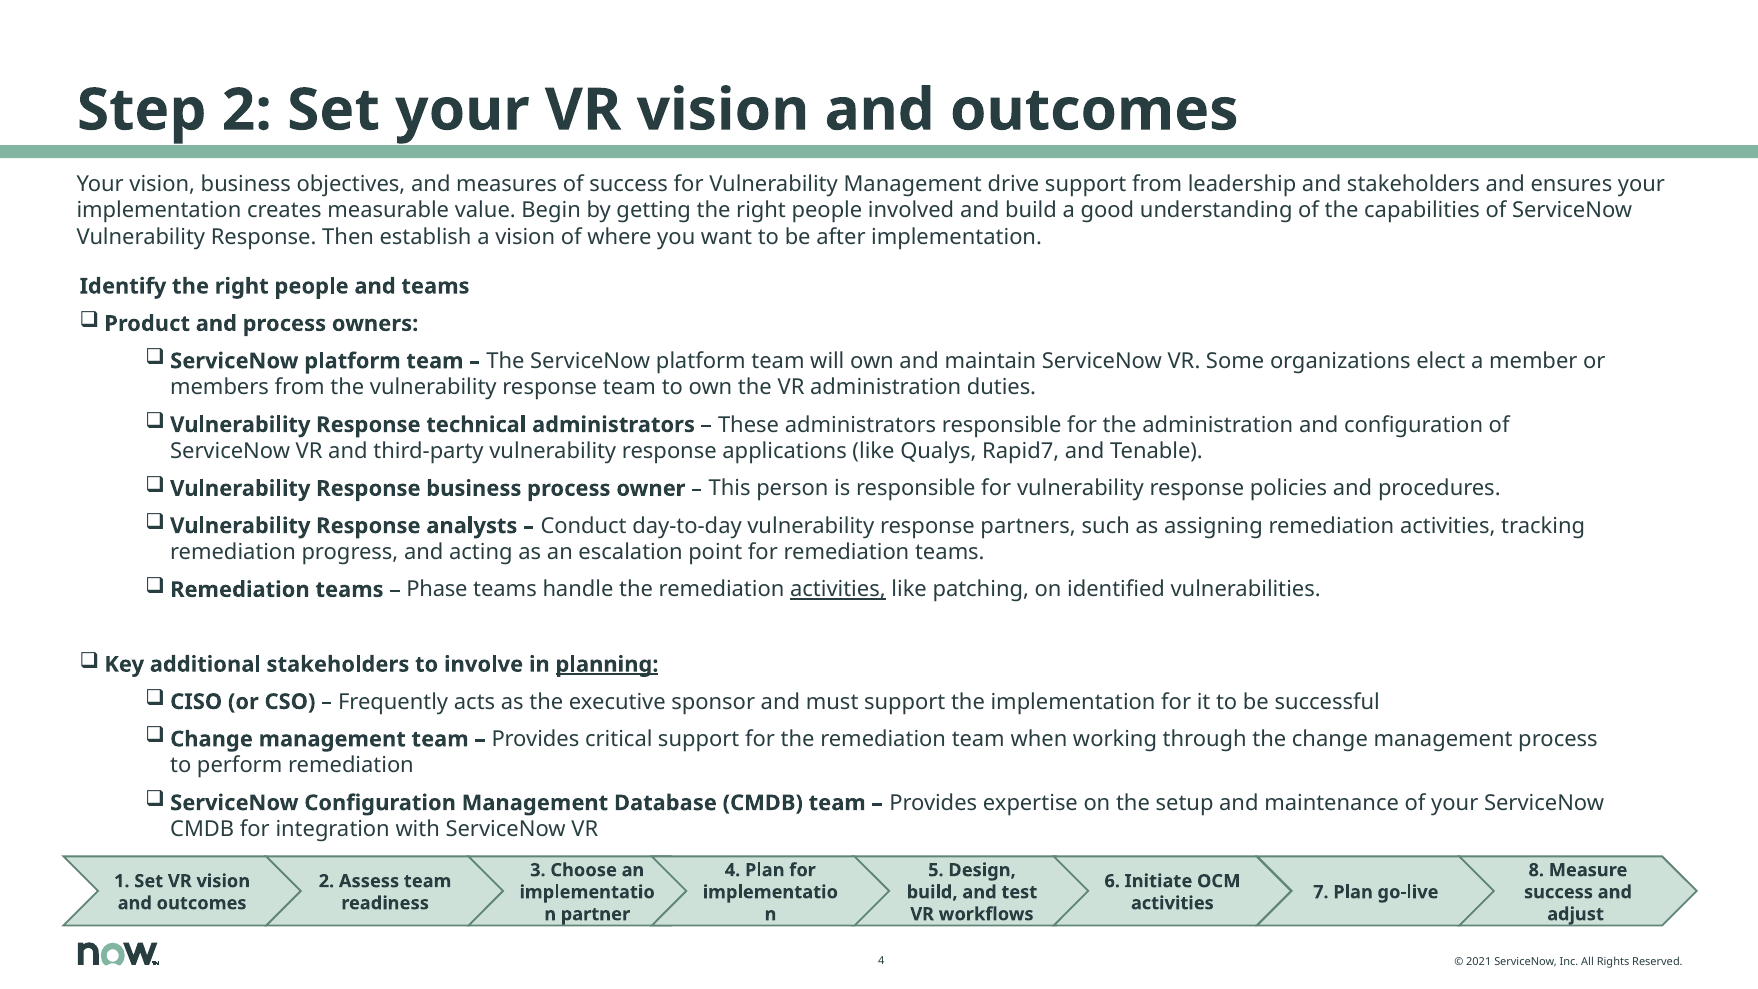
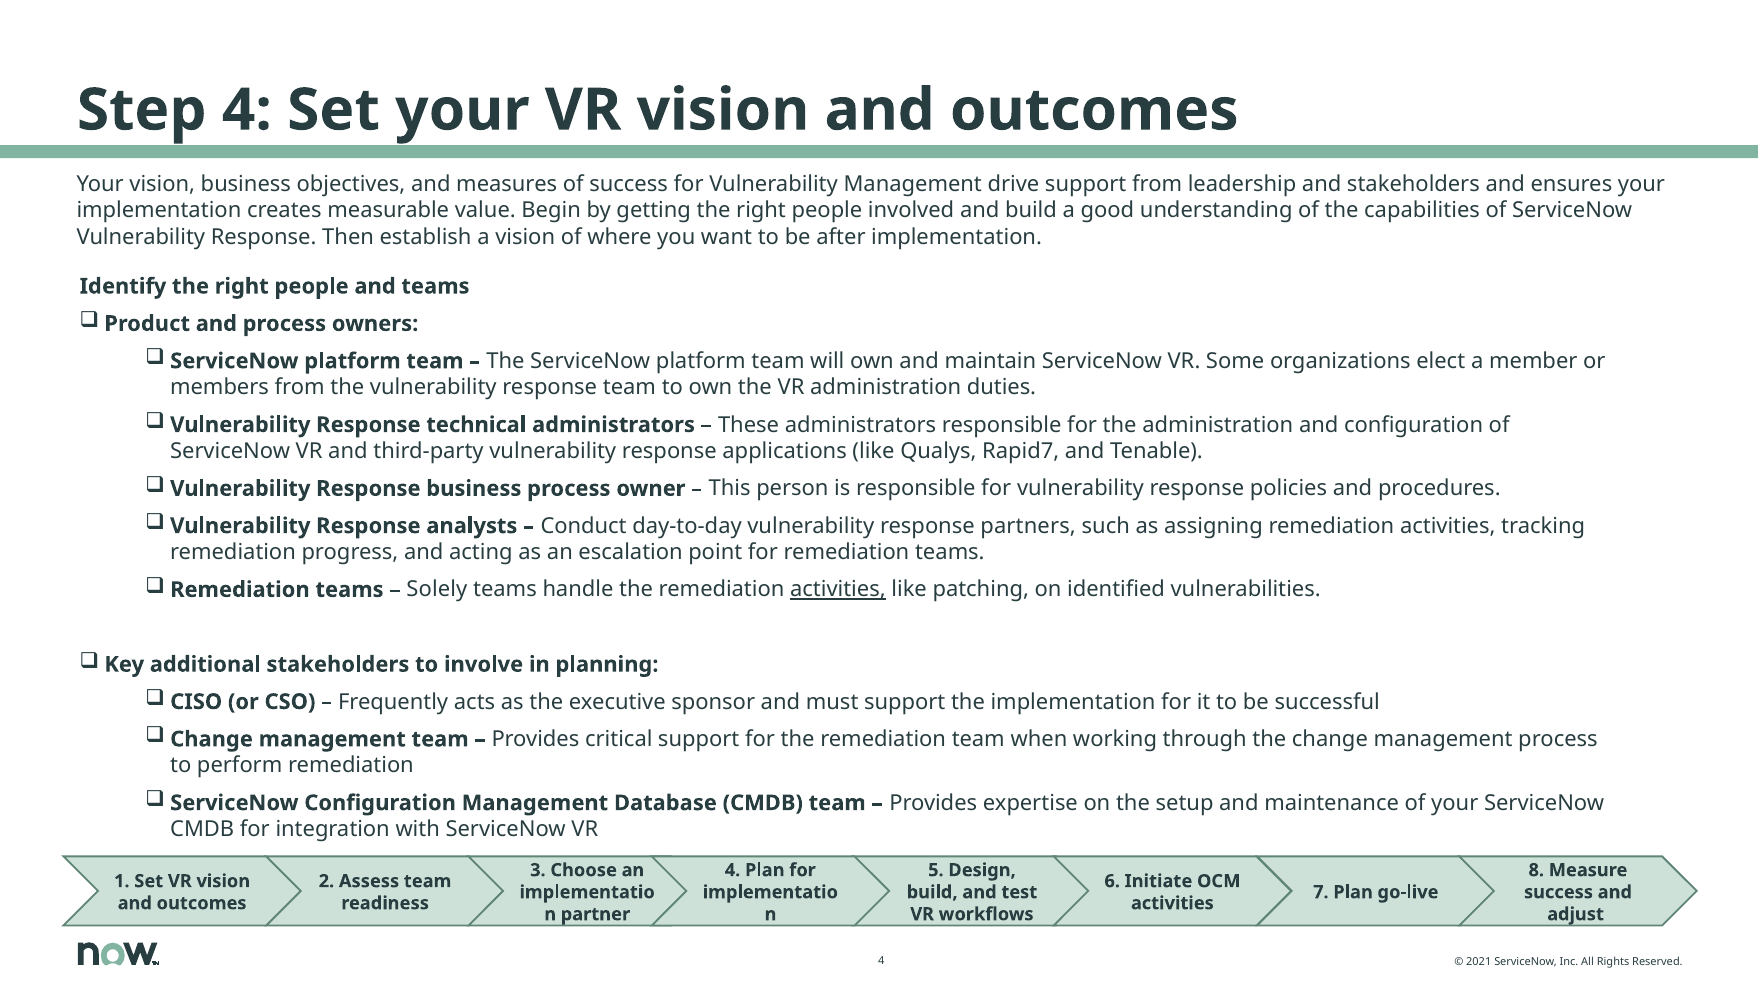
Step 2: 2 -> 4
Phase: Phase -> Solely
planning underline: present -> none
